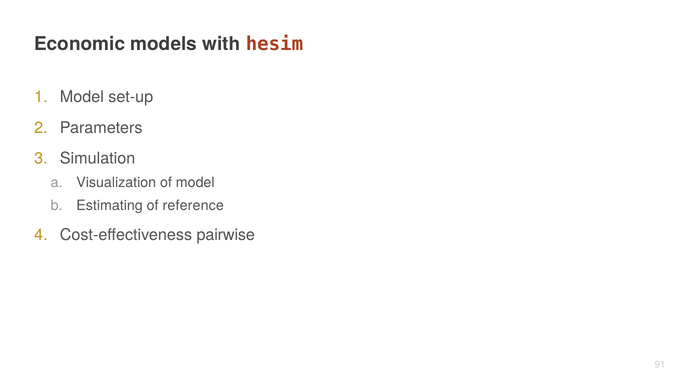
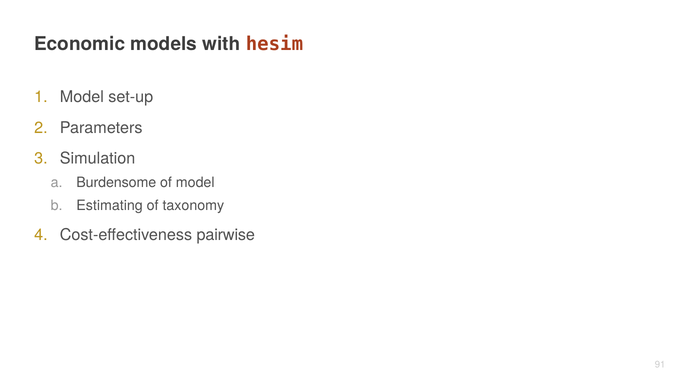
Visualization: Visualization -> Burdensome
reference: reference -> taxonomy
